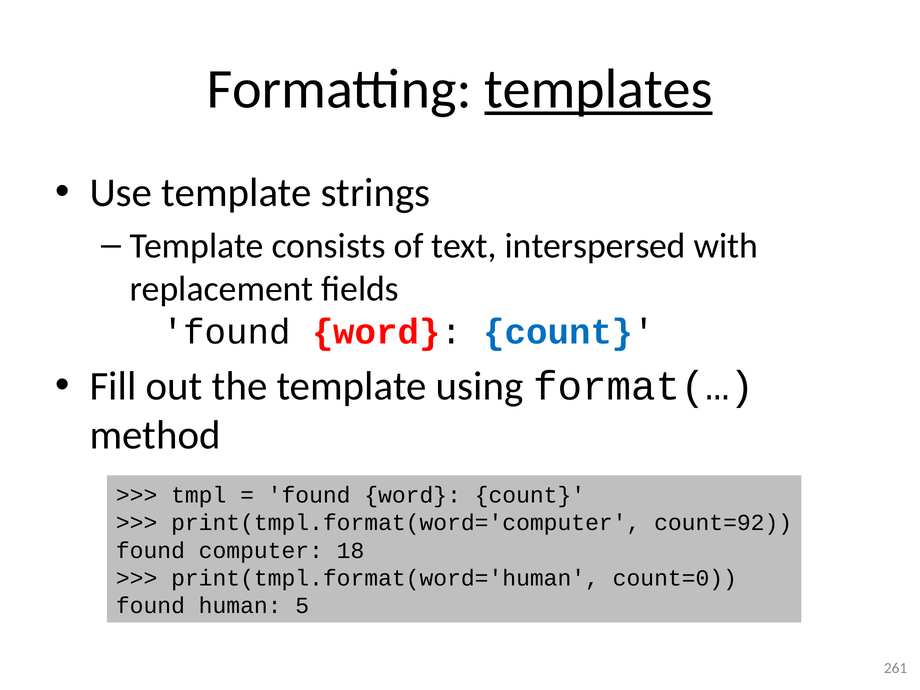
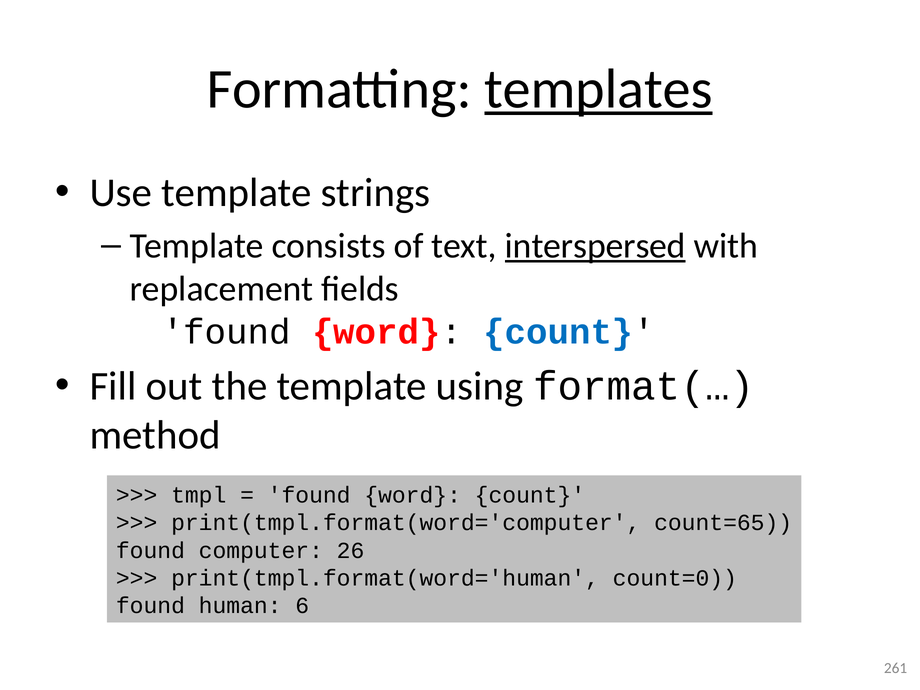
interspersed underline: none -> present
count=92: count=92 -> count=65
18: 18 -> 26
5: 5 -> 6
